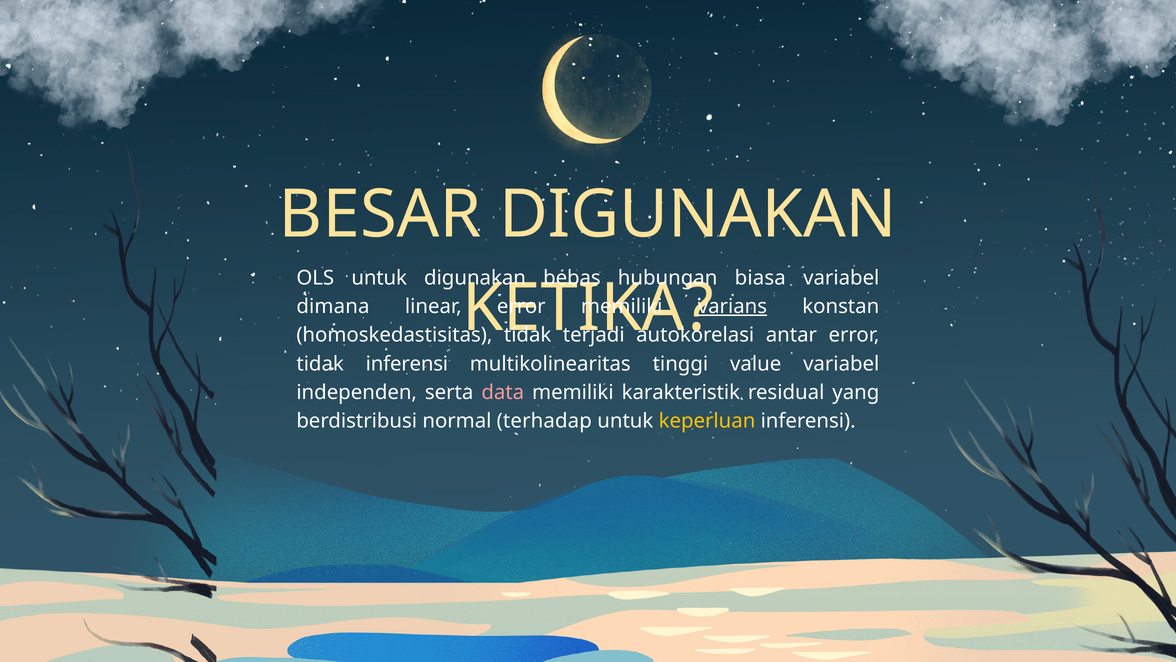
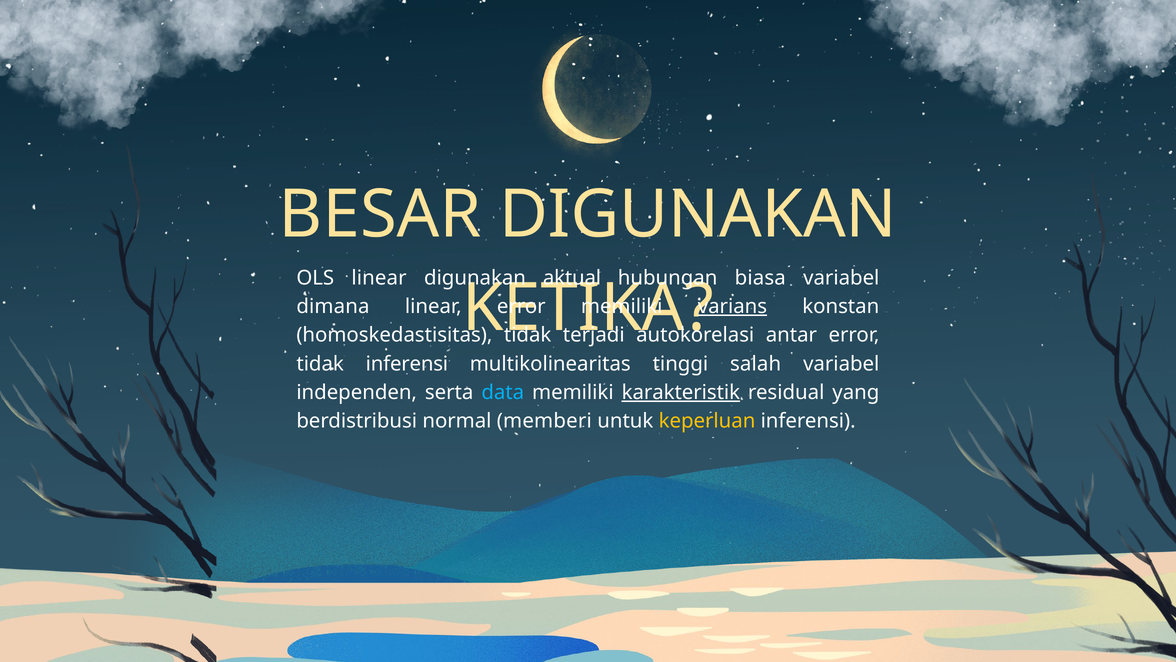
OLS untuk: untuk -> linear
bebas: bebas -> aktual
value: value -> salah
data colour: pink -> light blue
karakteristik underline: none -> present
terhadap: terhadap -> memberi
